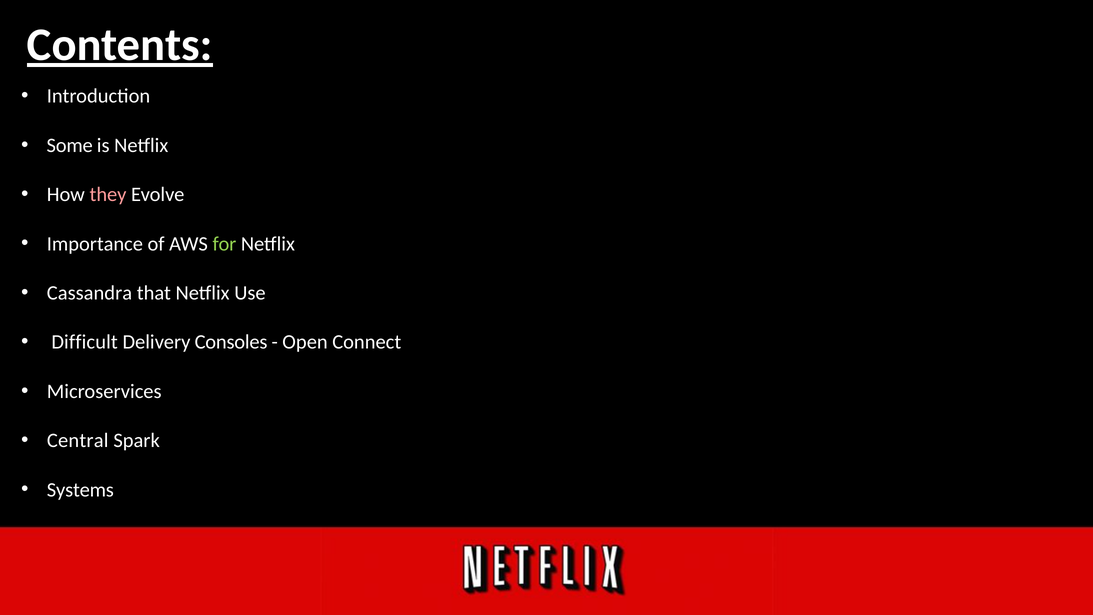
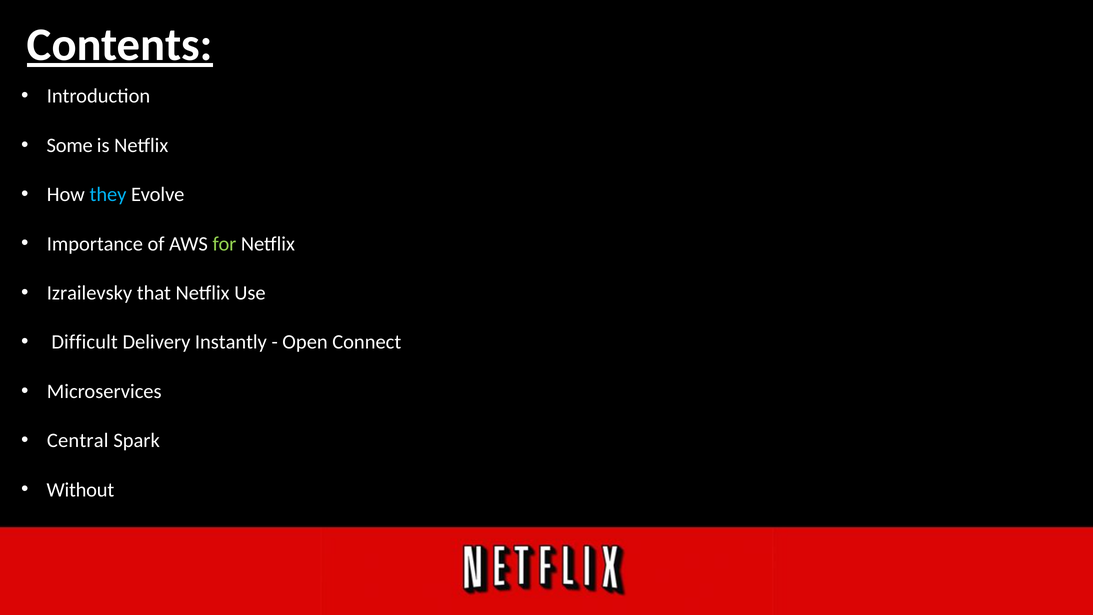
they colour: pink -> light blue
Cassandra: Cassandra -> Izrailevsky
Consoles: Consoles -> Instantly
Systems: Systems -> Without
